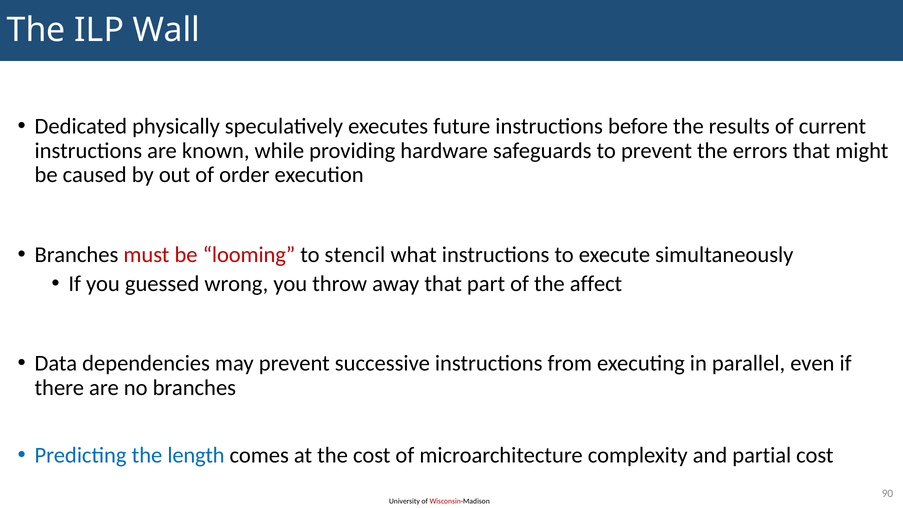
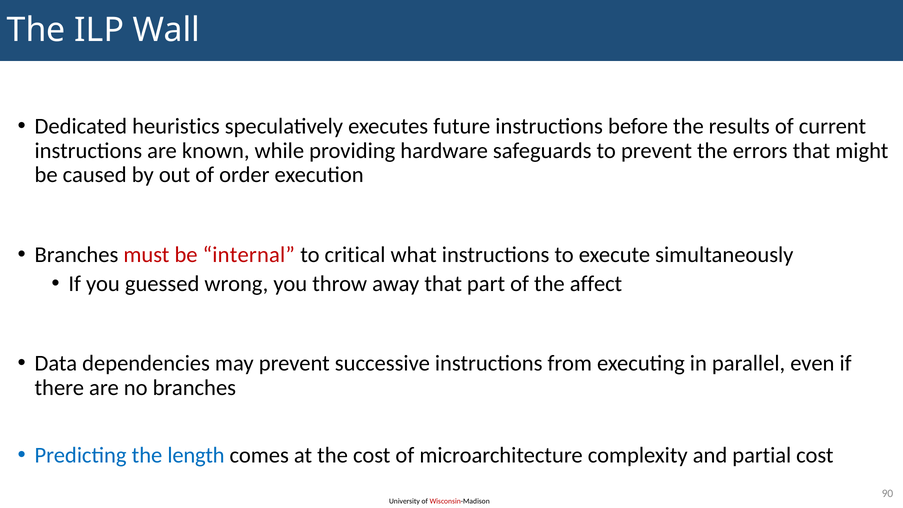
physically: physically -> heuristics
looming: looming -> internal
stencil: stencil -> critical
